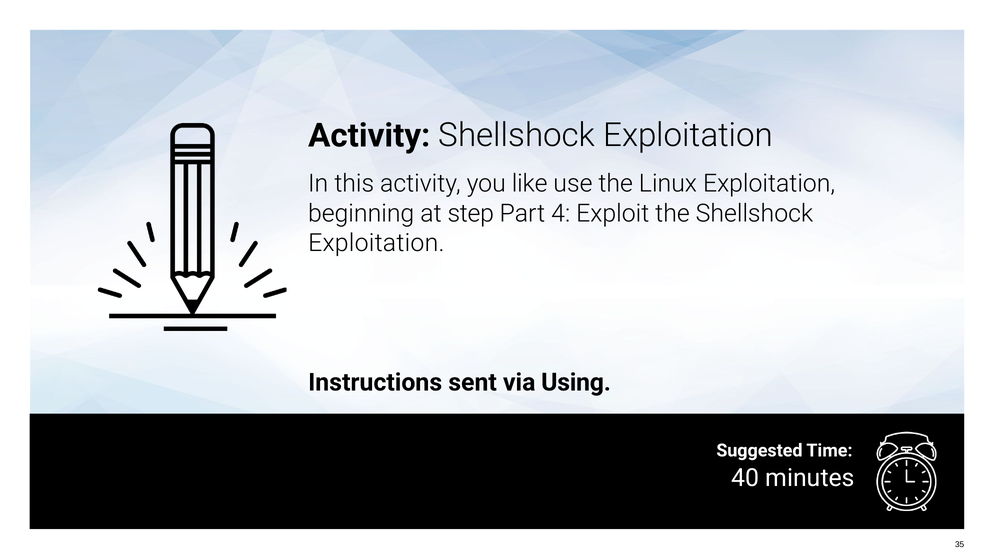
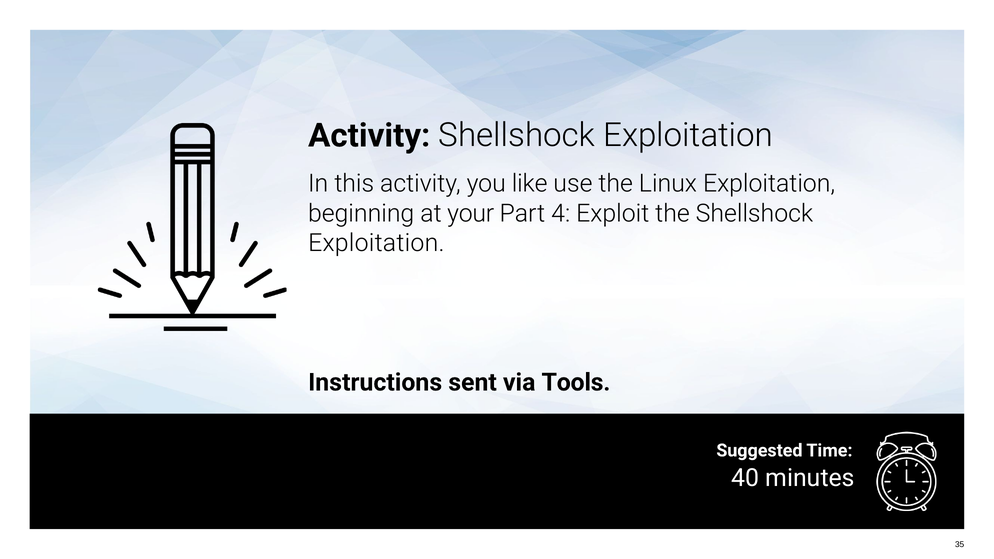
step: step -> your
Using: Using -> Tools
